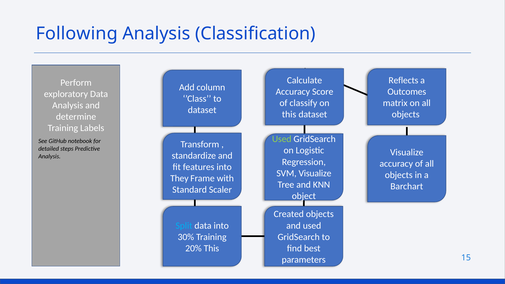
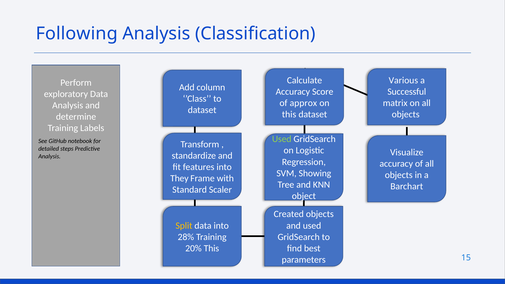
Reflects: Reflects -> Various
Outcomes: Outcomes -> Successful
classify: classify -> approx
SVM Visualize: Visualize -> Showing
Split colour: light blue -> yellow
30%: 30% -> 28%
